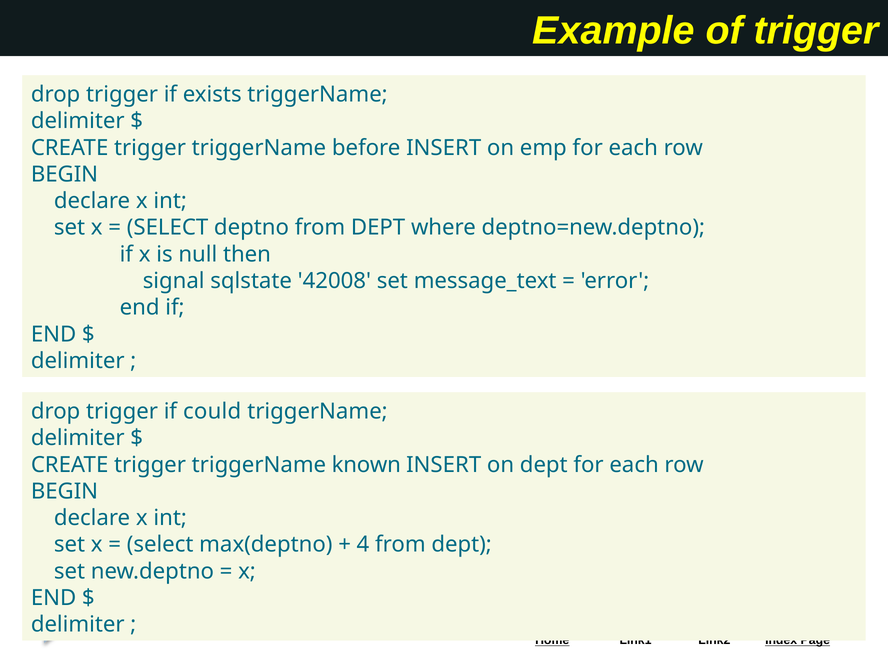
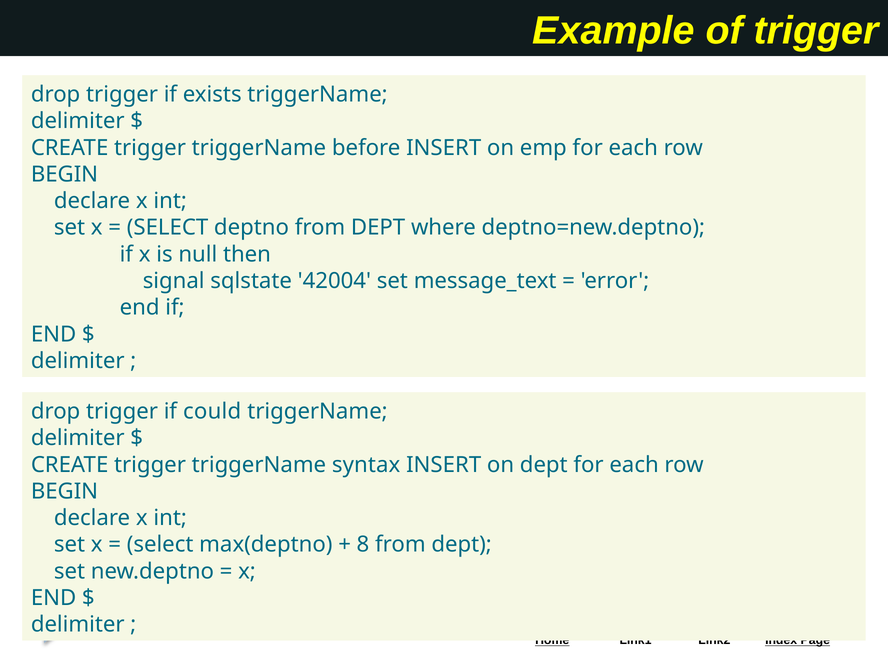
42008: 42008 -> 42004
known: known -> syntax
4: 4 -> 8
